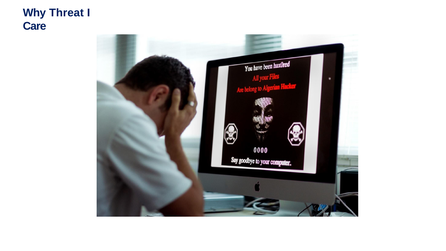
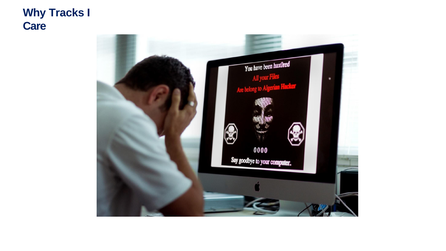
Threat: Threat -> Tracks
